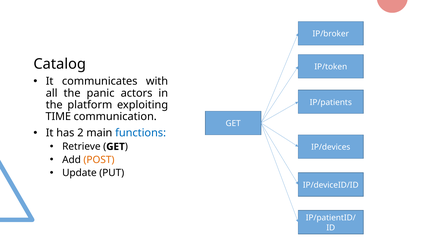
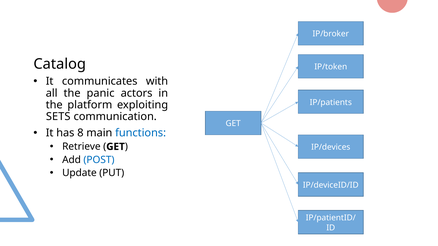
TIME: TIME -> SETS
2: 2 -> 8
POST colour: orange -> blue
